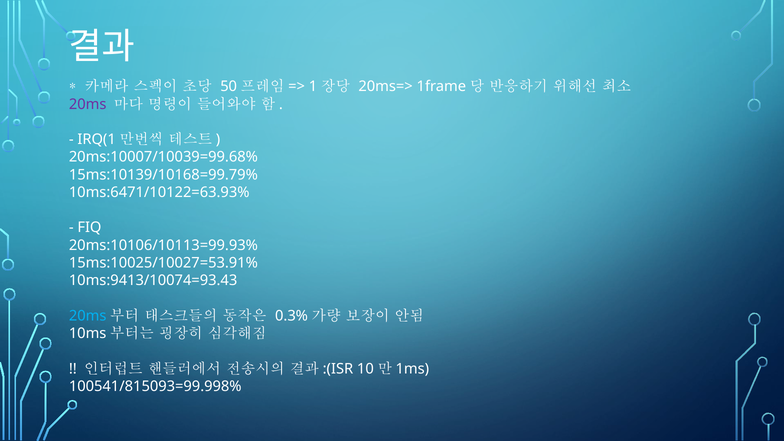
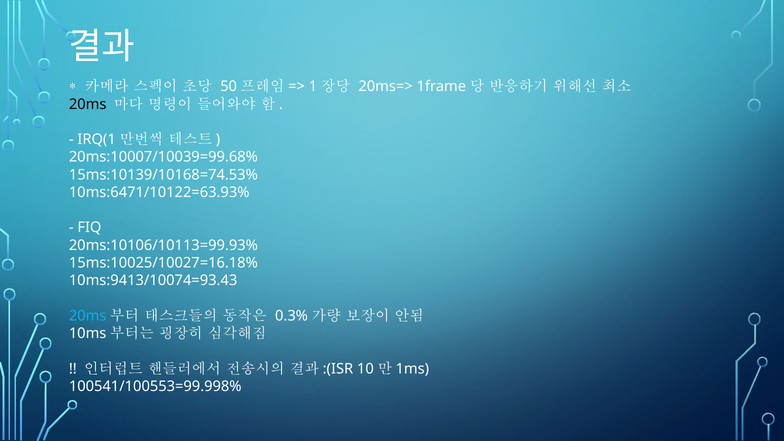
20ms at (88, 104) colour: purple -> black
15ms:10139/10168=99.79%: 15ms:10139/10168=99.79% -> 15ms:10139/10168=74.53%
15ms:10025/10027=53.91%: 15ms:10025/10027=53.91% -> 15ms:10025/10027=16.18%
100541/815093=99.998%: 100541/815093=99.998% -> 100541/100553=99.998%
